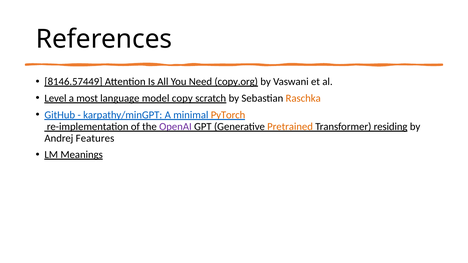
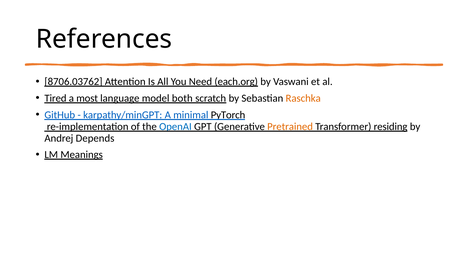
8146.57449: 8146.57449 -> 8706.03762
copy.org: copy.org -> each.org
Level: Level -> Tired
copy: copy -> both
PyTorch colour: orange -> black
OpenAI colour: purple -> blue
Features: Features -> Depends
